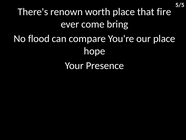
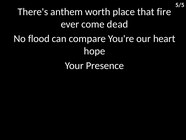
renown: renown -> anthem
bring: bring -> dead
our place: place -> heart
